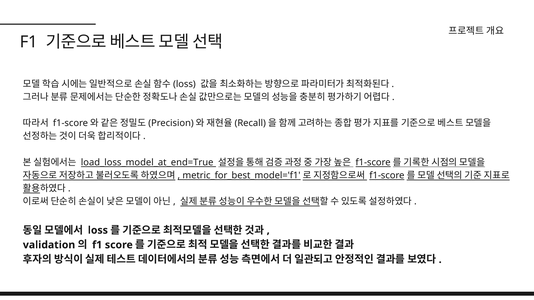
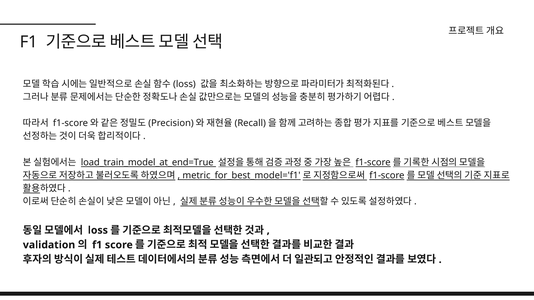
load_loss_model_at_end=True: load_loss_model_at_end=True -> load_train_model_at_end=True
